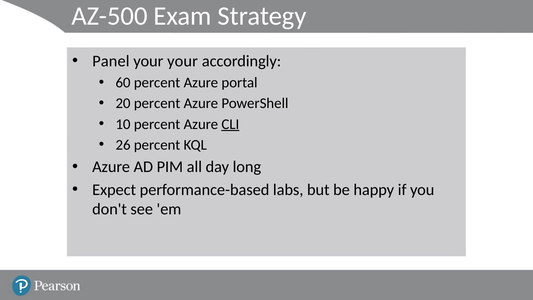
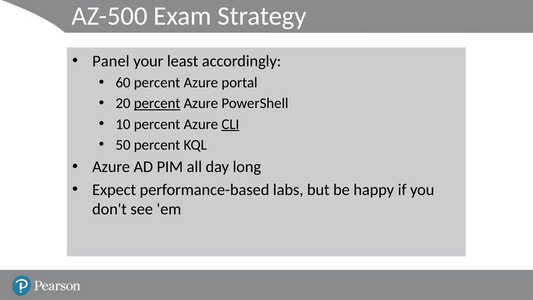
your your: your -> least
percent at (157, 103) underline: none -> present
26: 26 -> 50
